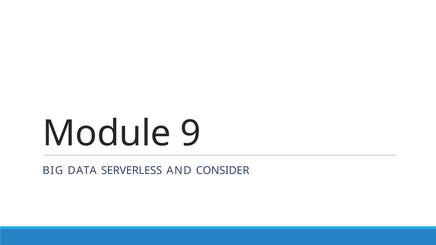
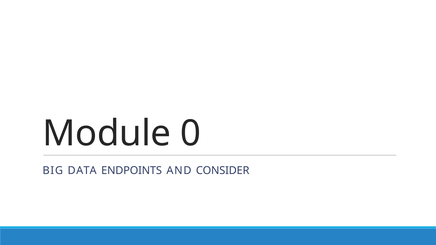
9: 9 -> 0
SERVERLESS: SERVERLESS -> ENDPOINTS
